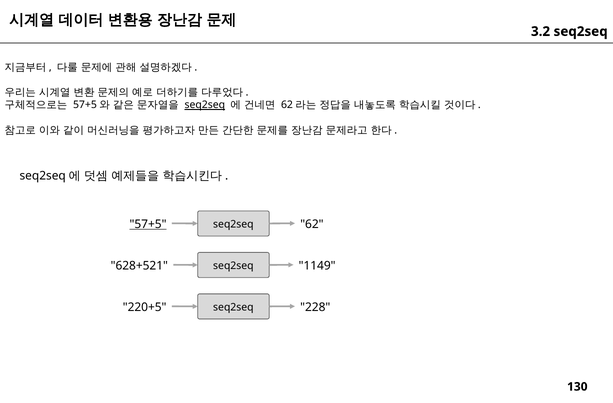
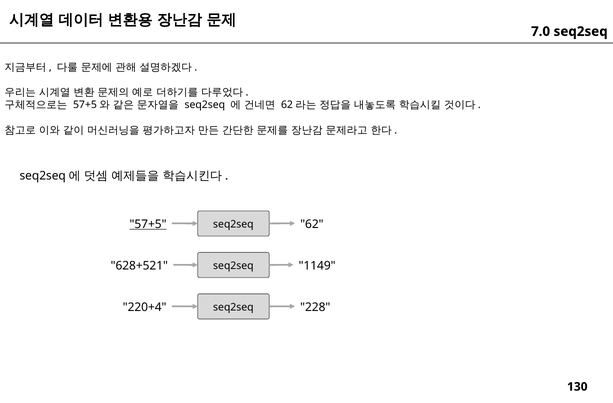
3.2: 3.2 -> 7.0
seq2seq at (205, 105) underline: present -> none
220+5: 220+5 -> 220+4
